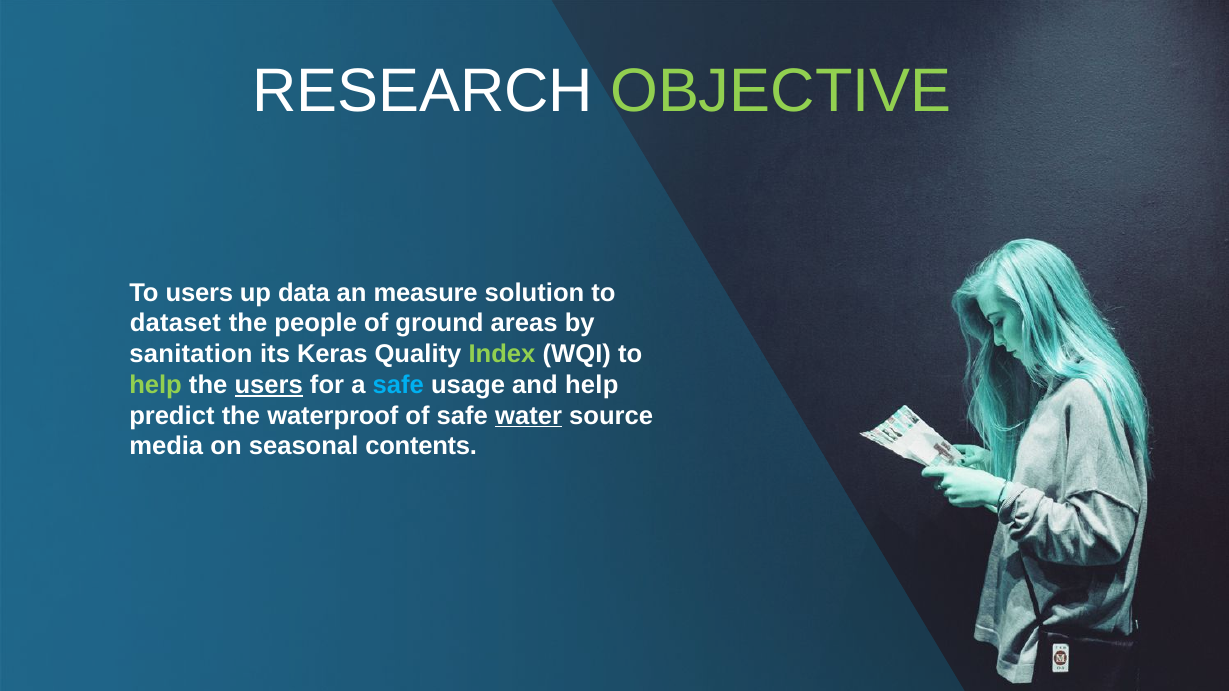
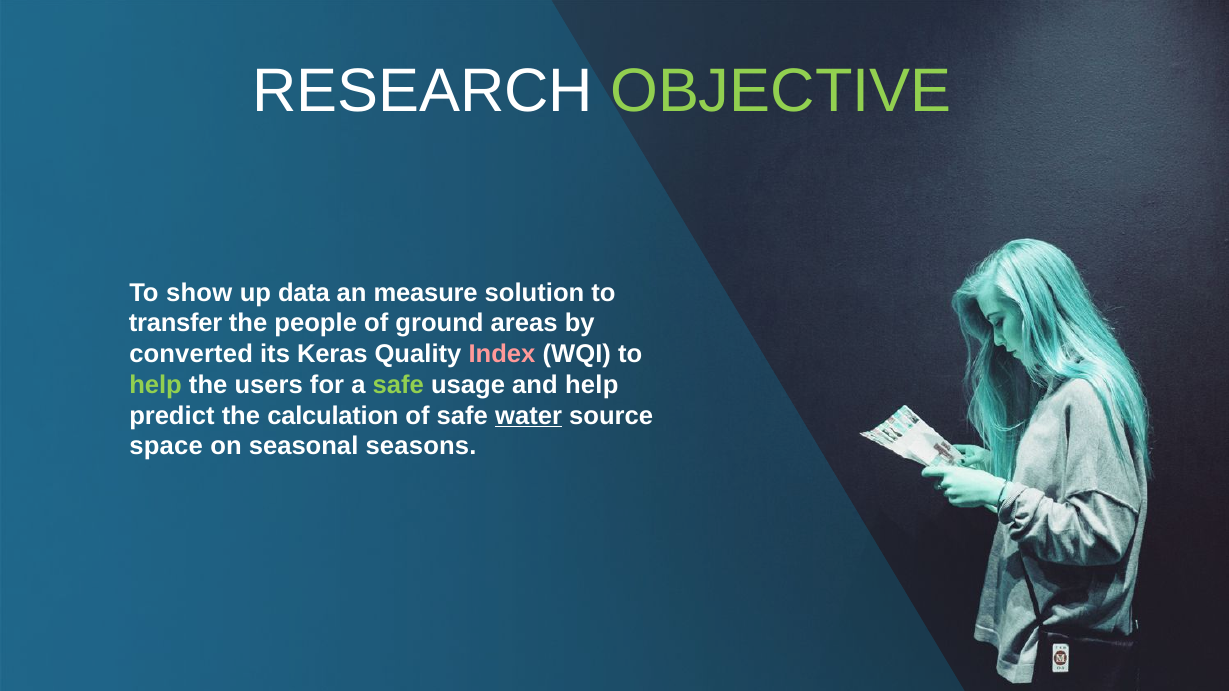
To users: users -> show
dataset: dataset -> transfer
sanitation: sanitation -> converted
Index colour: light green -> pink
users at (269, 385) underline: present -> none
safe at (398, 385) colour: light blue -> light green
waterproof: waterproof -> calculation
media: media -> space
contents: contents -> seasons
